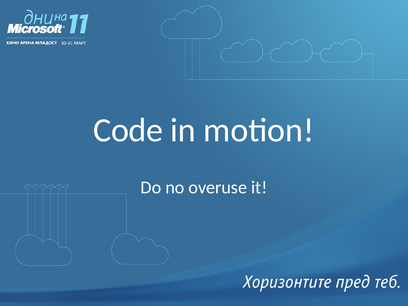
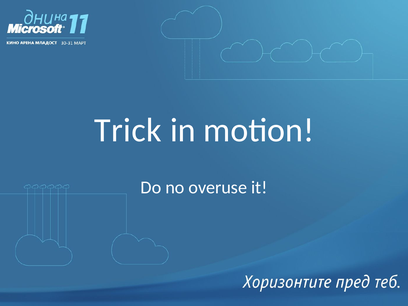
Code: Code -> Trick
